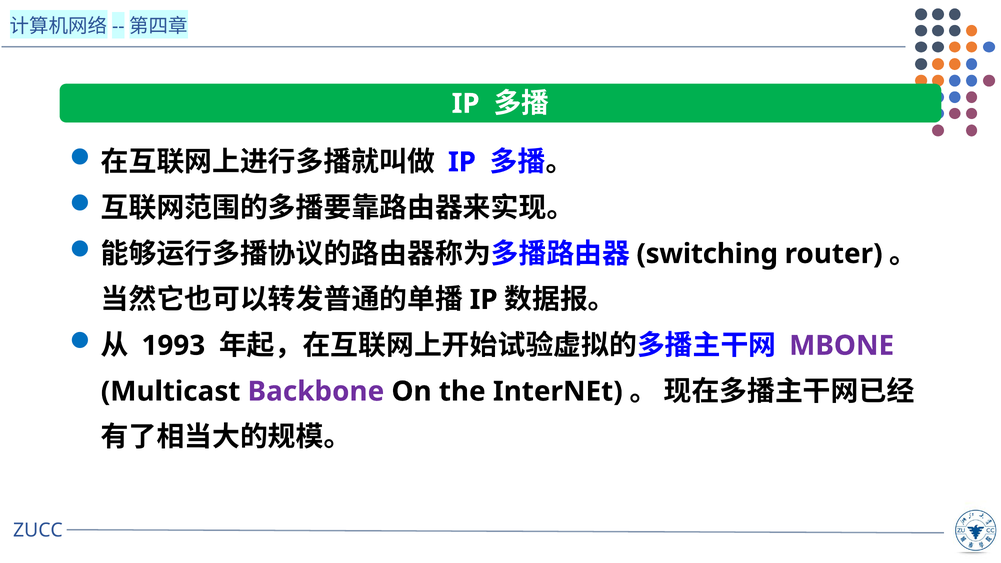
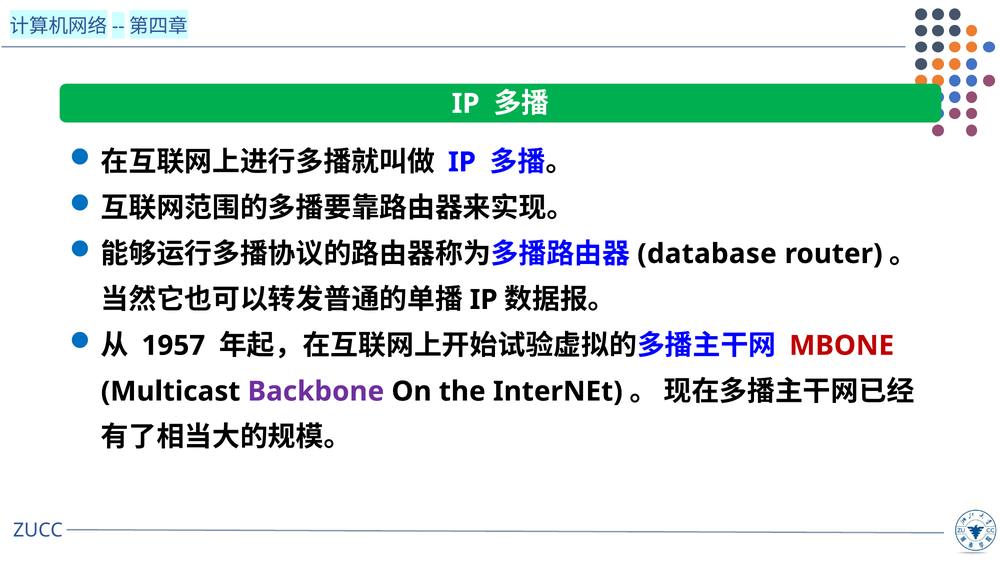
switching: switching -> database
1993: 1993 -> 1957
MBONE colour: purple -> red
